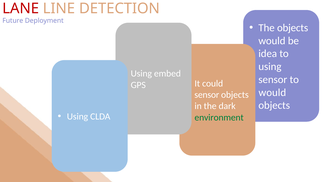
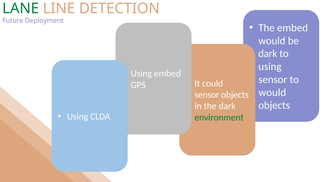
LANE colour: red -> green
The objects: objects -> embed
idea at (268, 54): idea -> dark
